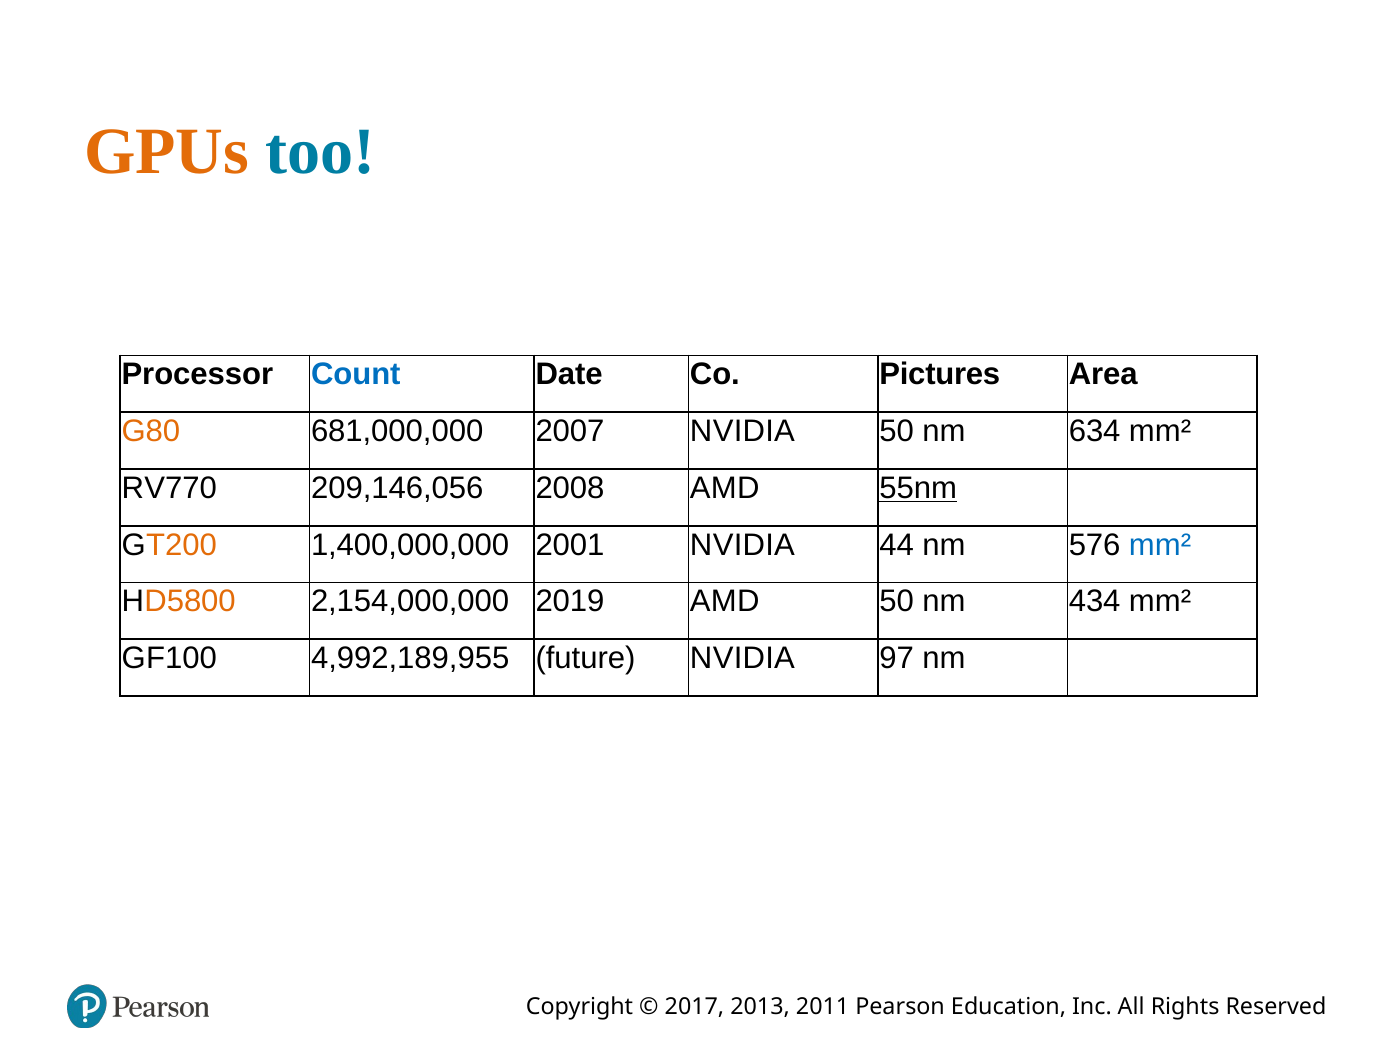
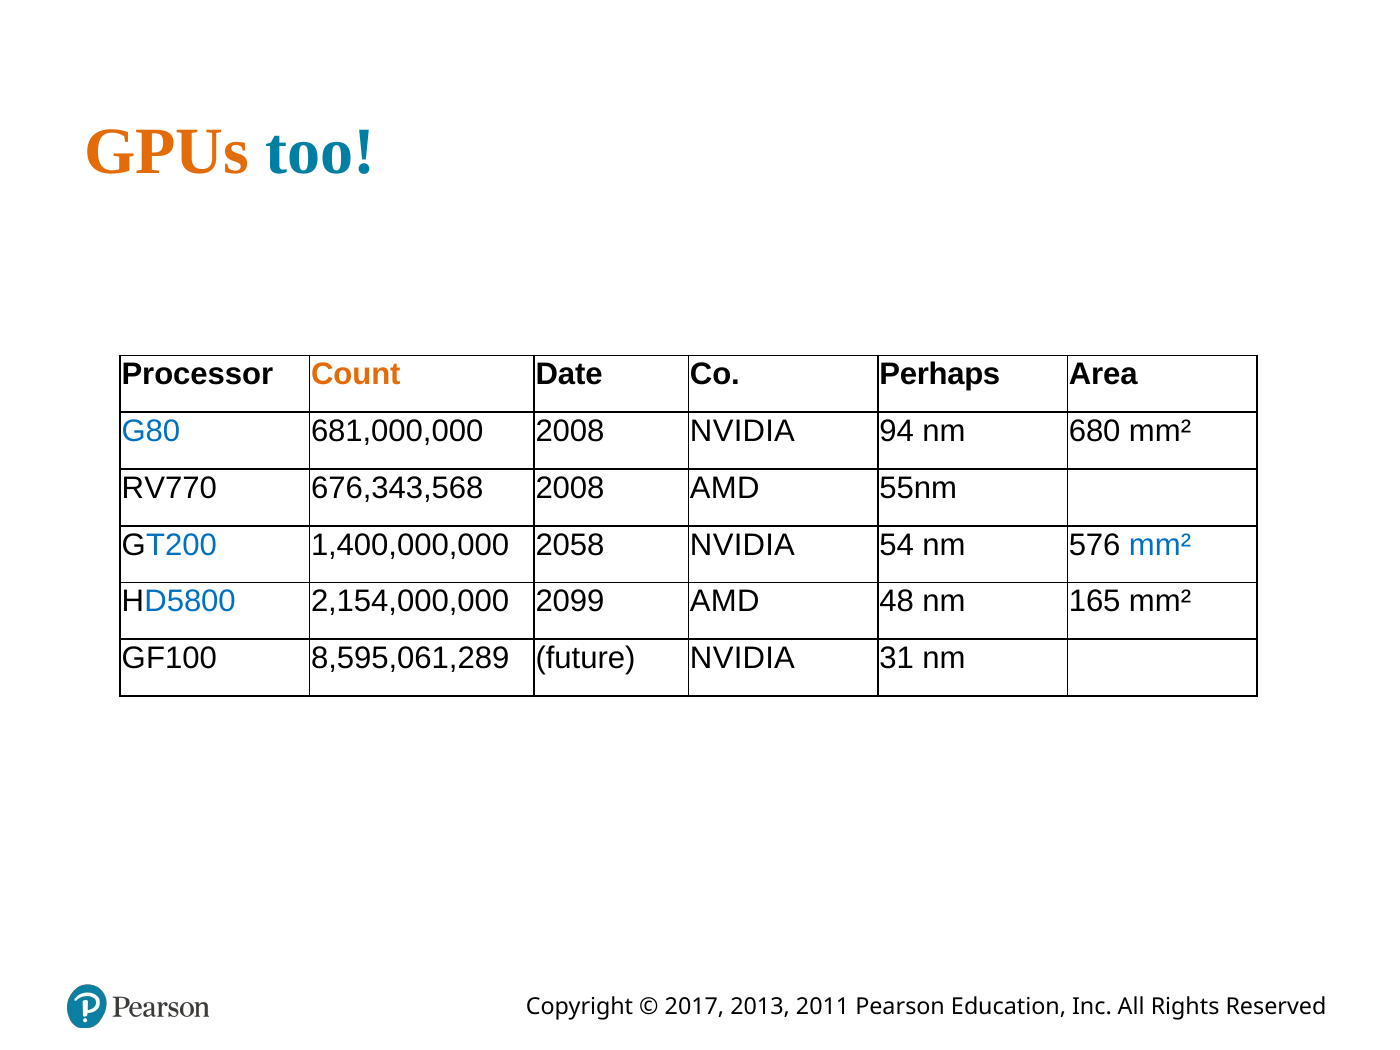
Count colour: blue -> orange
Pictures: Pictures -> Perhaps
G80 colour: orange -> blue
681,000,000 2007: 2007 -> 2008
A 50: 50 -> 94
634: 634 -> 680
209,146,056: 209,146,056 -> 676,343,568
55nm underline: present -> none
T200 colour: orange -> blue
2001: 2001 -> 2058
44: 44 -> 54
D5800 colour: orange -> blue
2019: 2019 -> 2099
D 50: 50 -> 48
434: 434 -> 165
4,992,189,955: 4,992,189,955 -> 8,595,061,289
97: 97 -> 31
